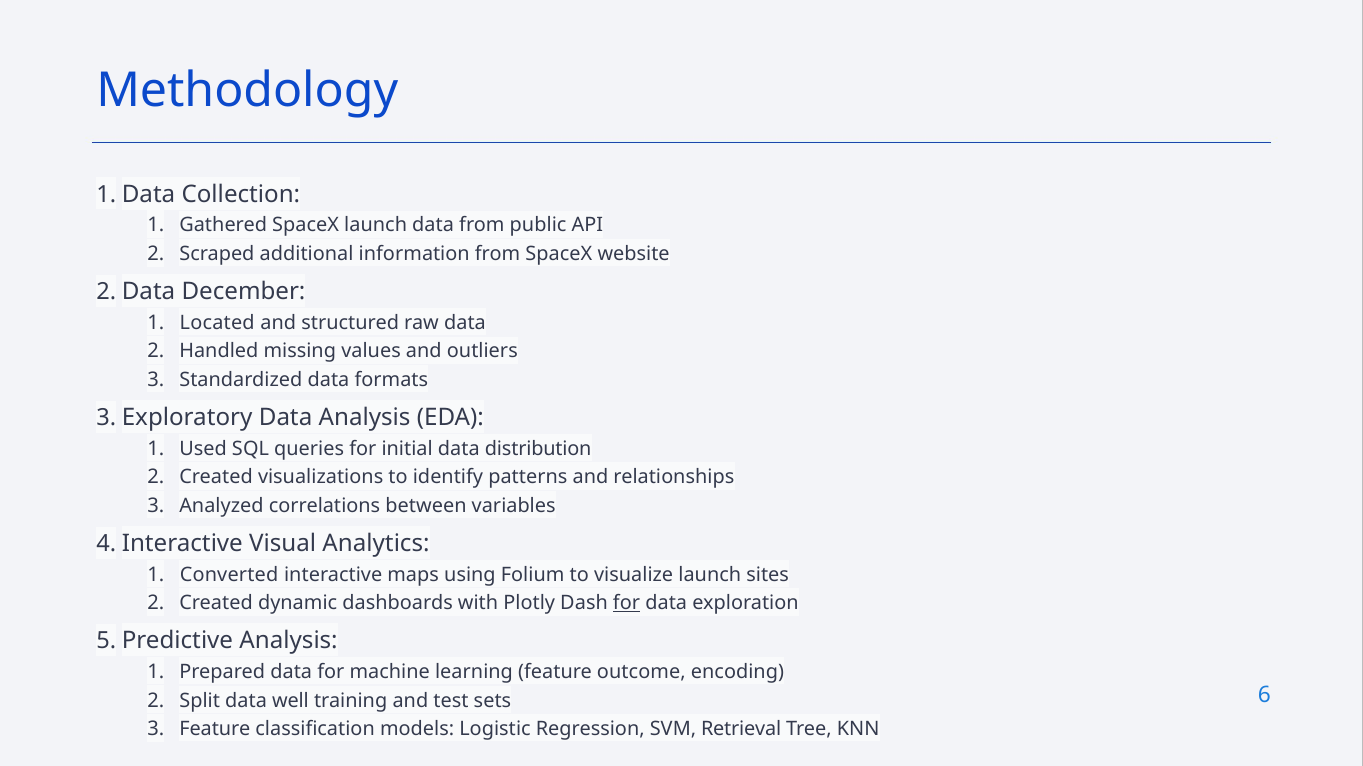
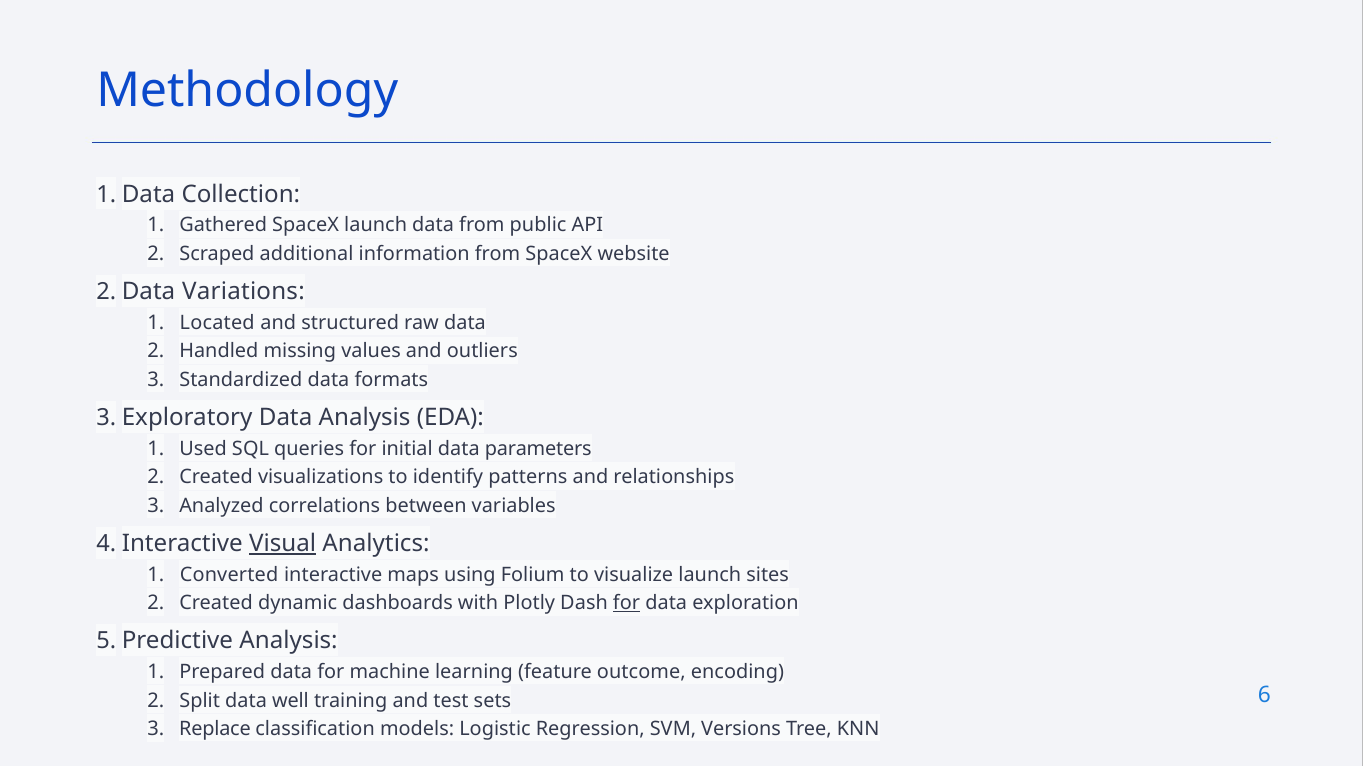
December: December -> Variations
distribution: distribution -> parameters
Visual underline: none -> present
Feature at (215, 730): Feature -> Replace
Retrieval: Retrieval -> Versions
